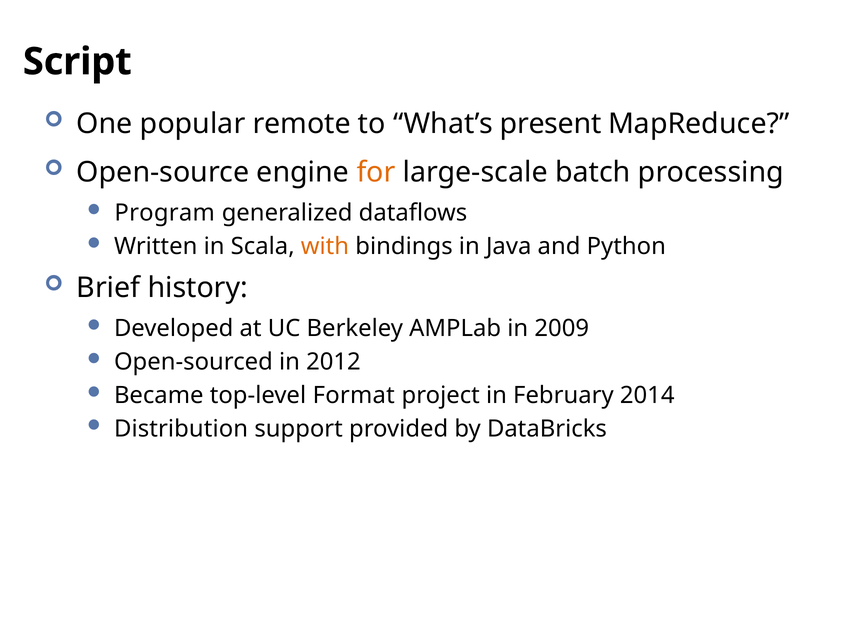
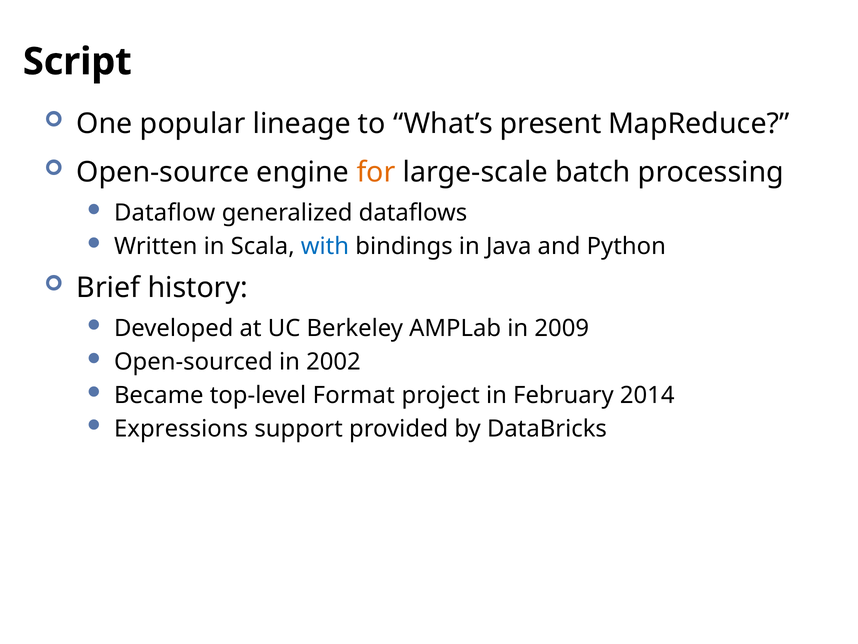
remote: remote -> lineage
Program: Program -> Dataflow
with colour: orange -> blue
2012: 2012 -> 2002
Distribution: Distribution -> Expressions
